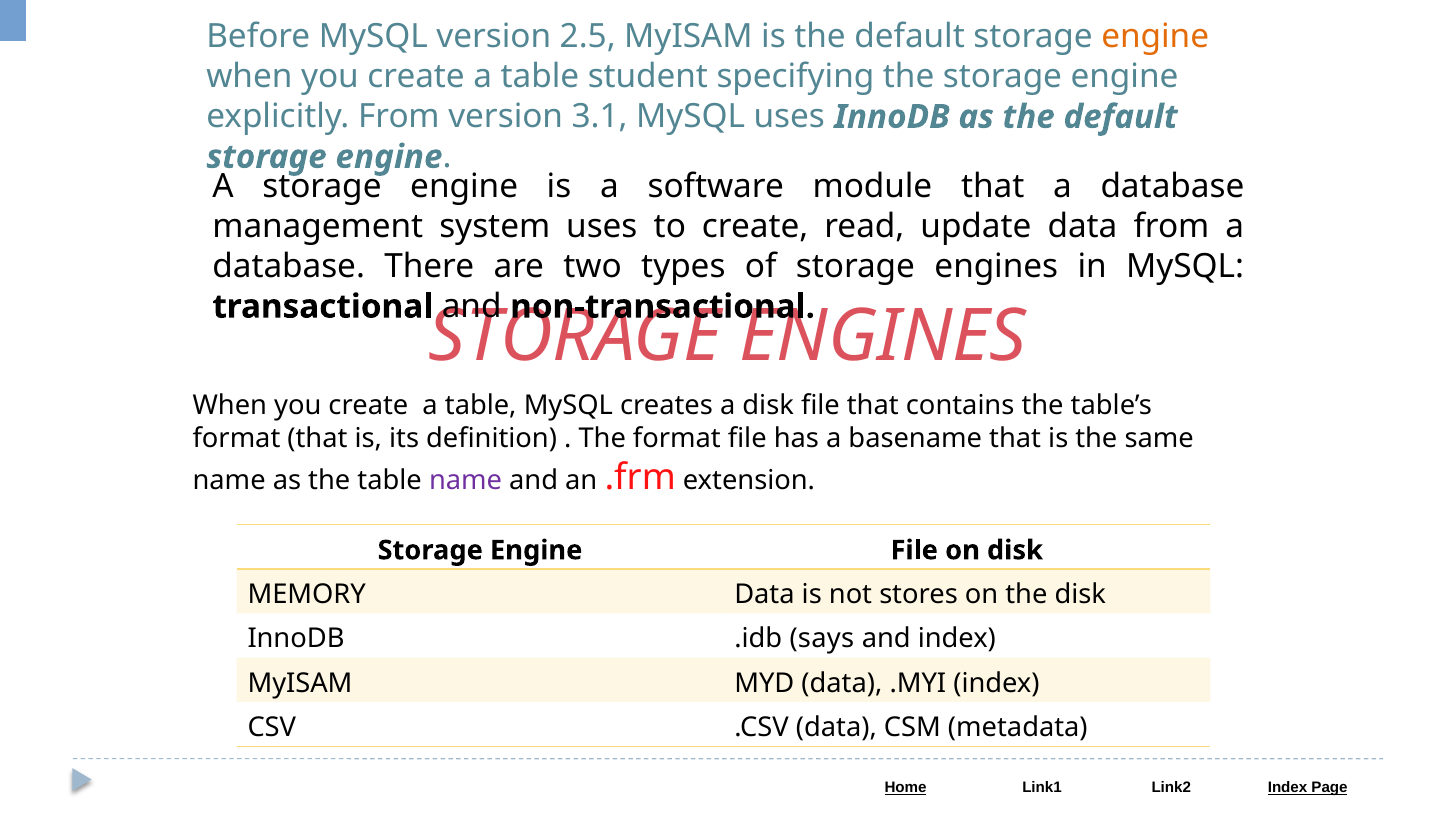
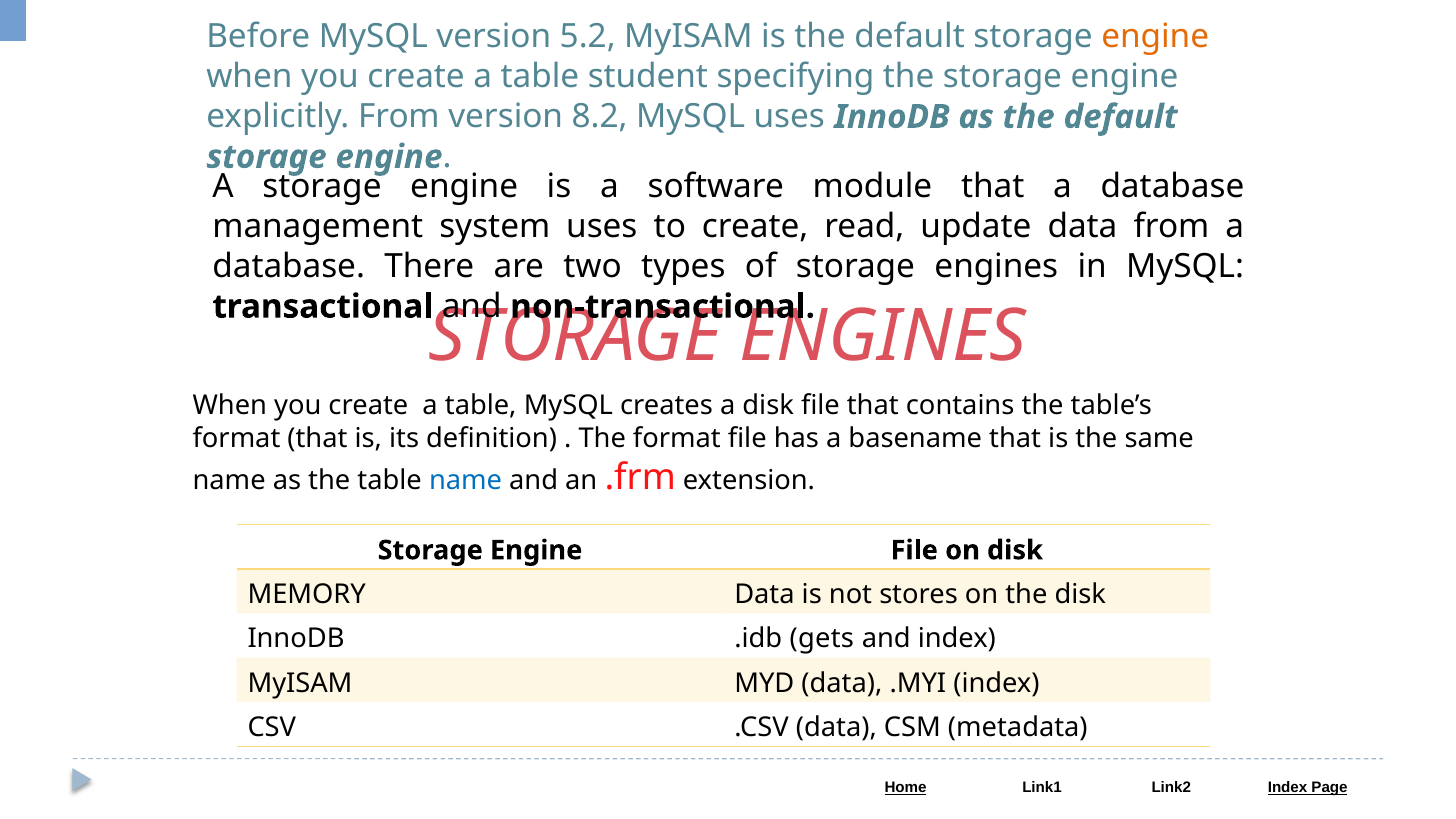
2.5: 2.5 -> 5.2
3.1: 3.1 -> 8.2
name at (466, 480) colour: purple -> blue
says: says -> gets
